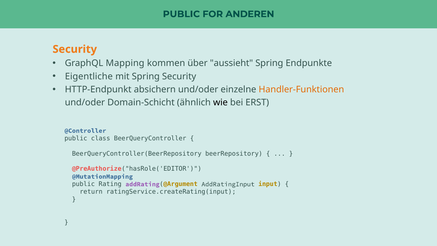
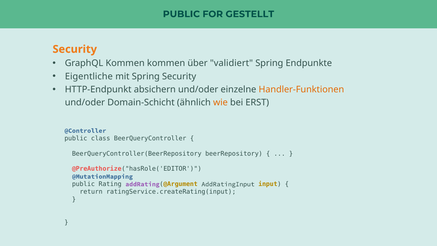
ANDEREN: ANDEREN -> GESTELLT
GraphQL Mapping: Mapping -> Kommen
aussieht: aussieht -> validiert
wie colour: black -> orange
